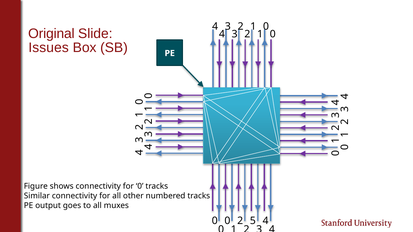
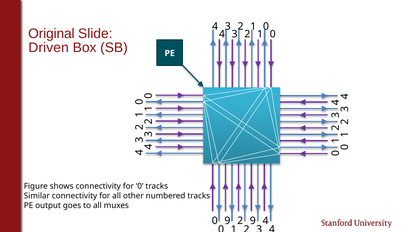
Issues: Issues -> Driven
0 0: 0 -> 9
2 5: 5 -> 9
